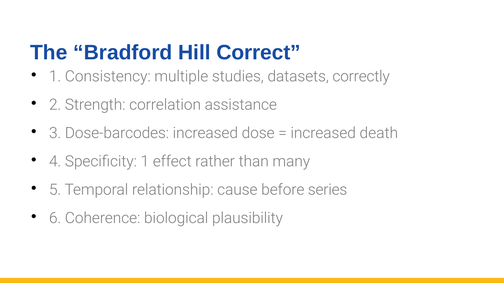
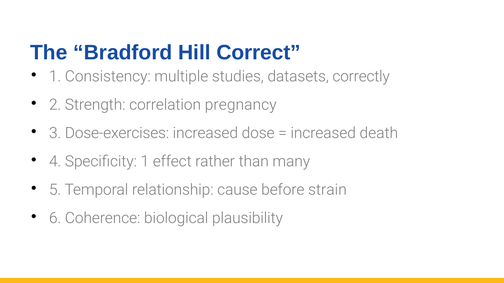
assistance: assistance -> pregnancy
Dose-barcodes: Dose-barcodes -> Dose-exercises
series: series -> strain
